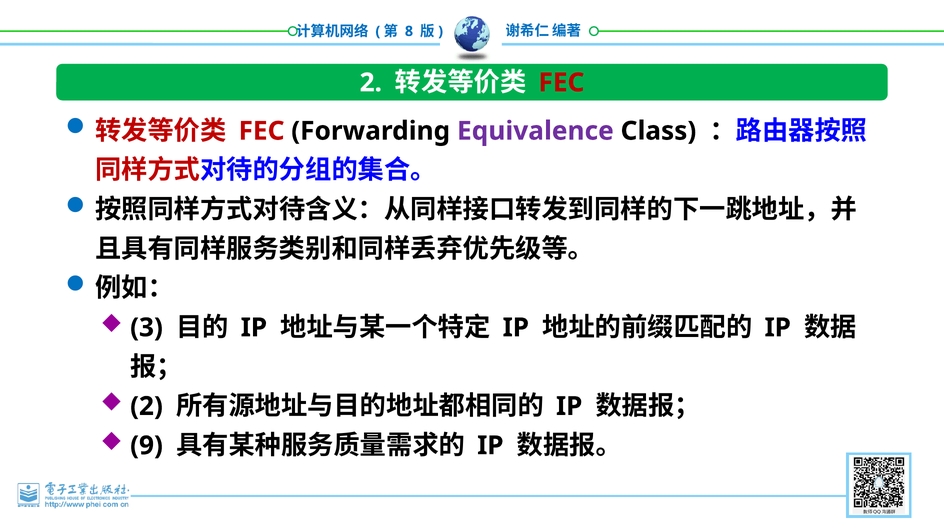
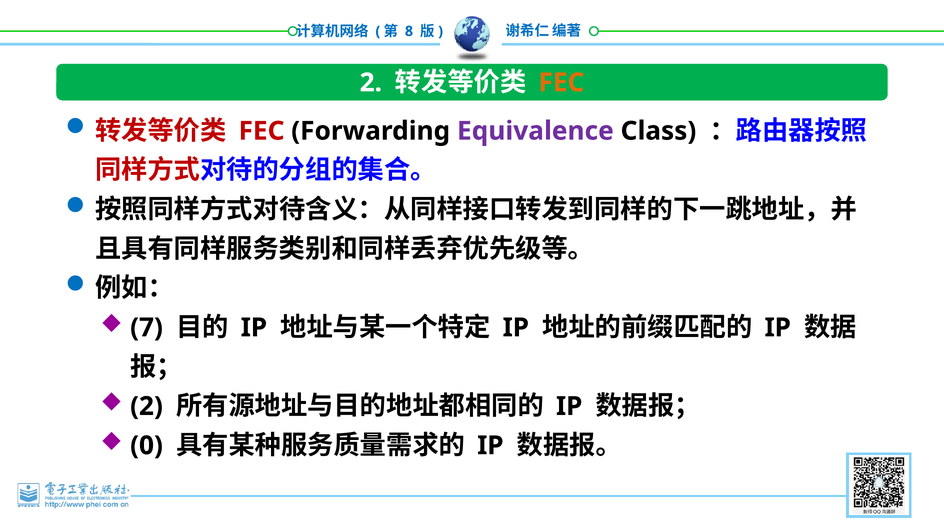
FEC at (561, 83) colour: red -> orange
3: 3 -> 7
9: 9 -> 0
